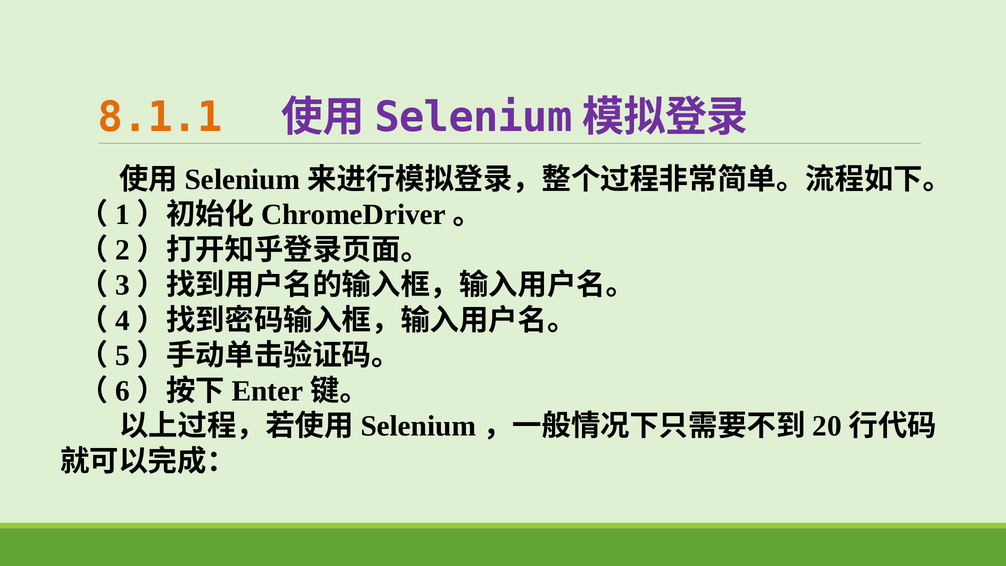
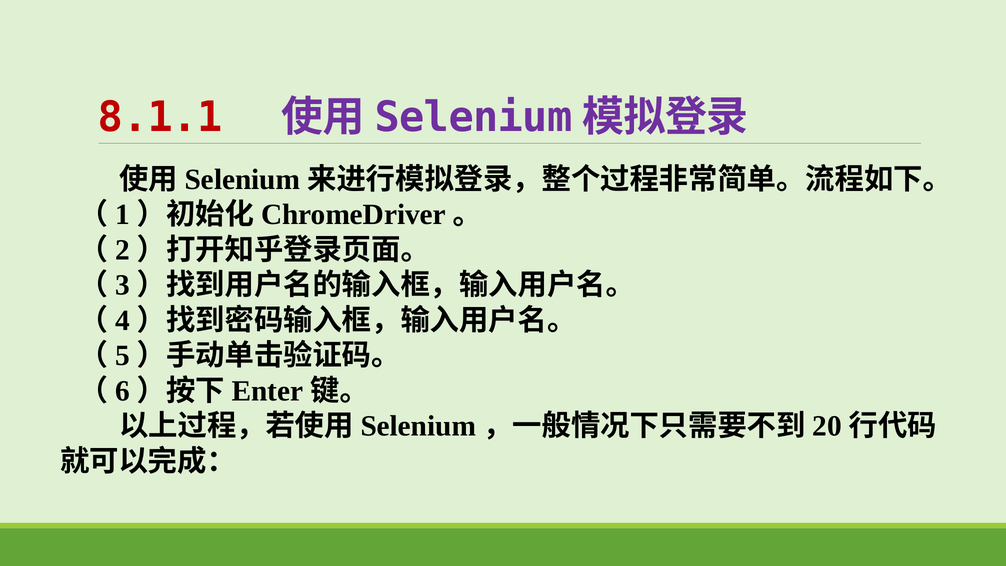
8.1.1 colour: orange -> red
